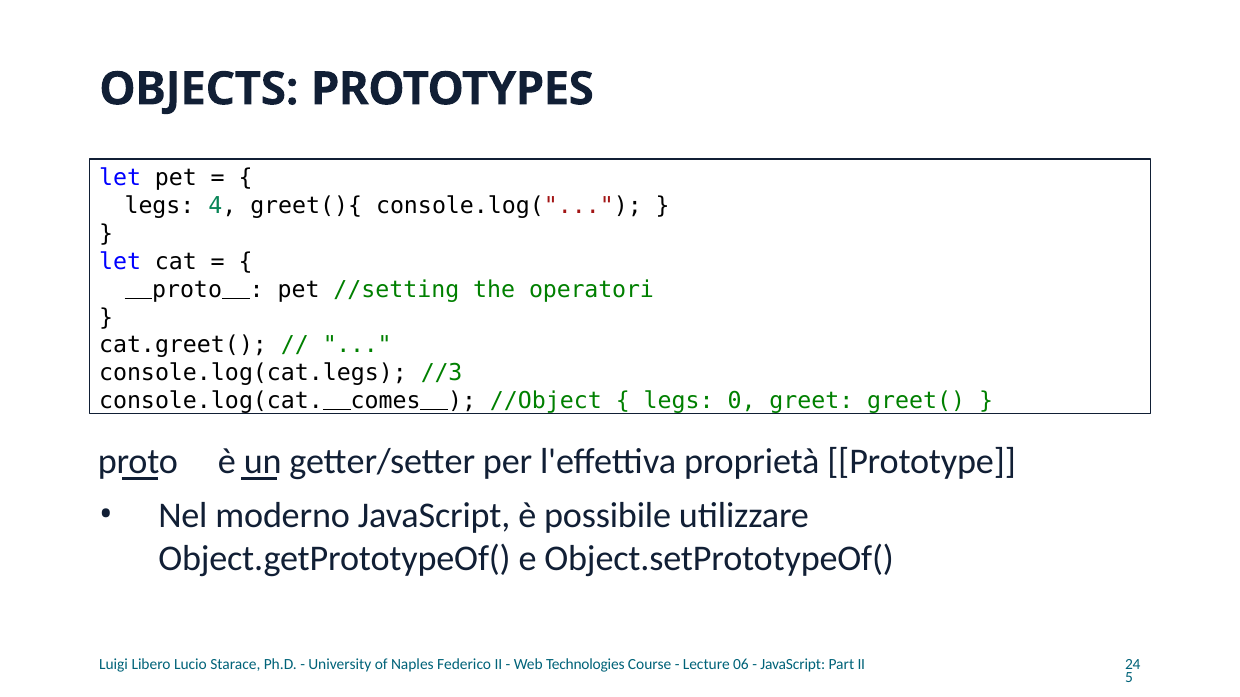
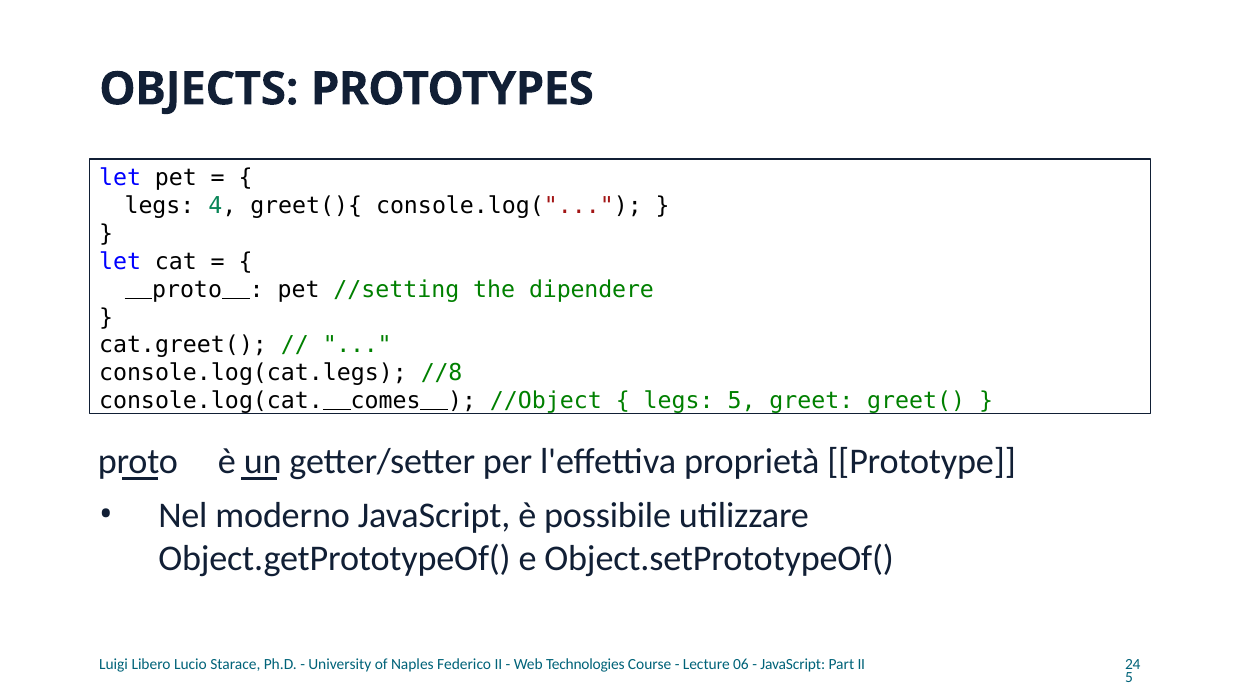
operatori: operatori -> dipendere
//3: //3 -> //8
legs 0: 0 -> 5
